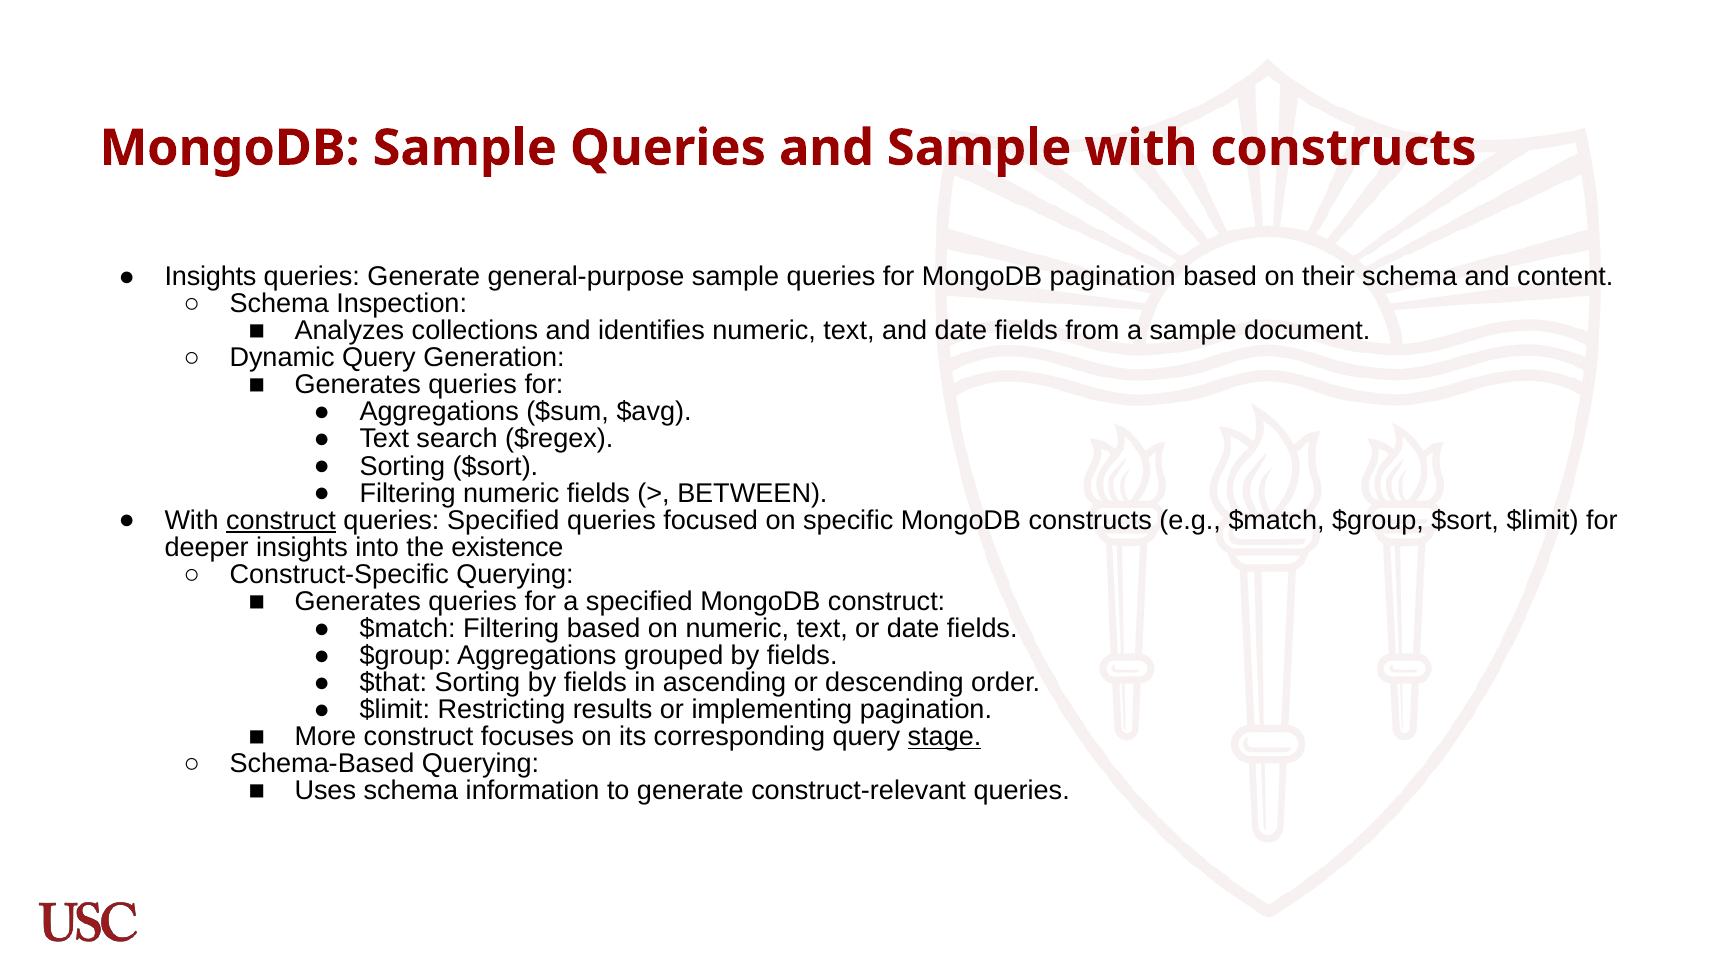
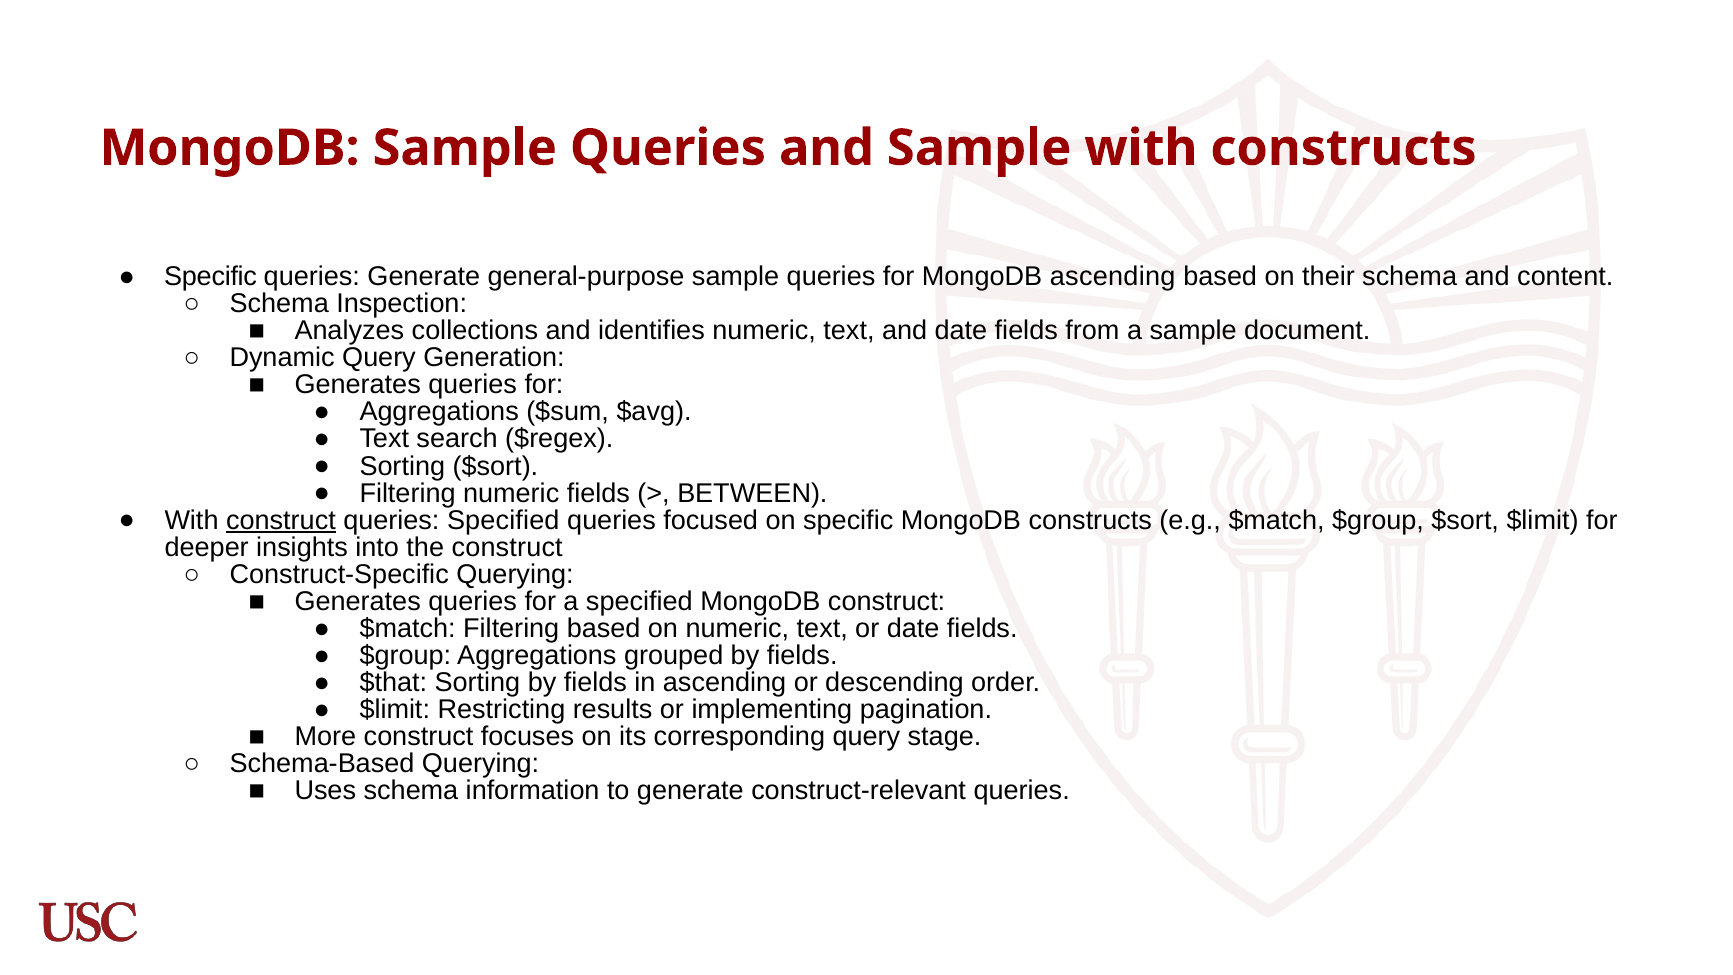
Insights at (211, 277): Insights -> Specific
MongoDB pagination: pagination -> ascending
the existence: existence -> construct
stage underline: present -> none
